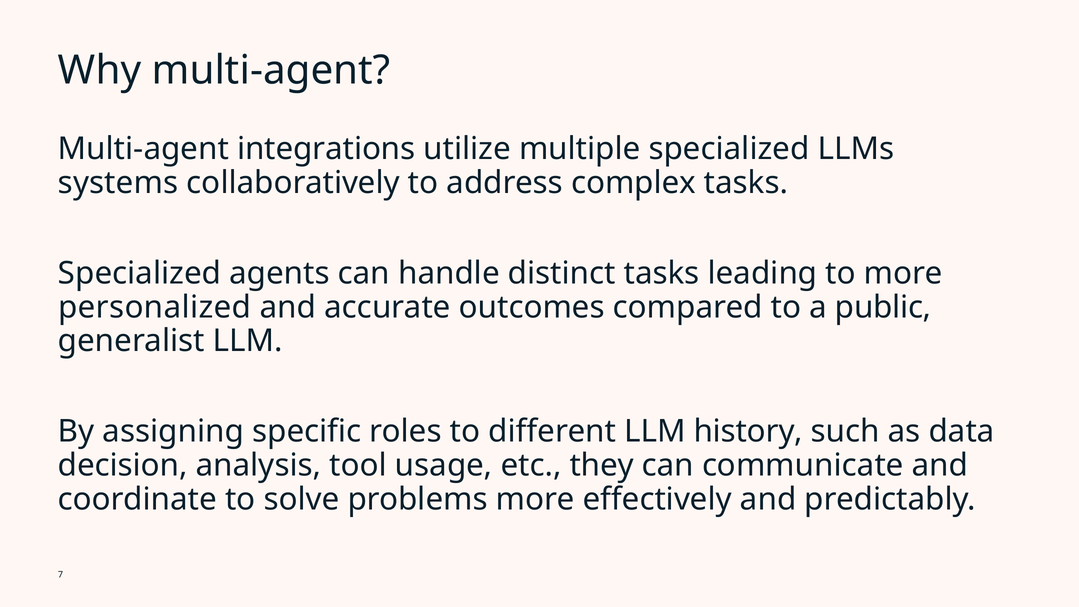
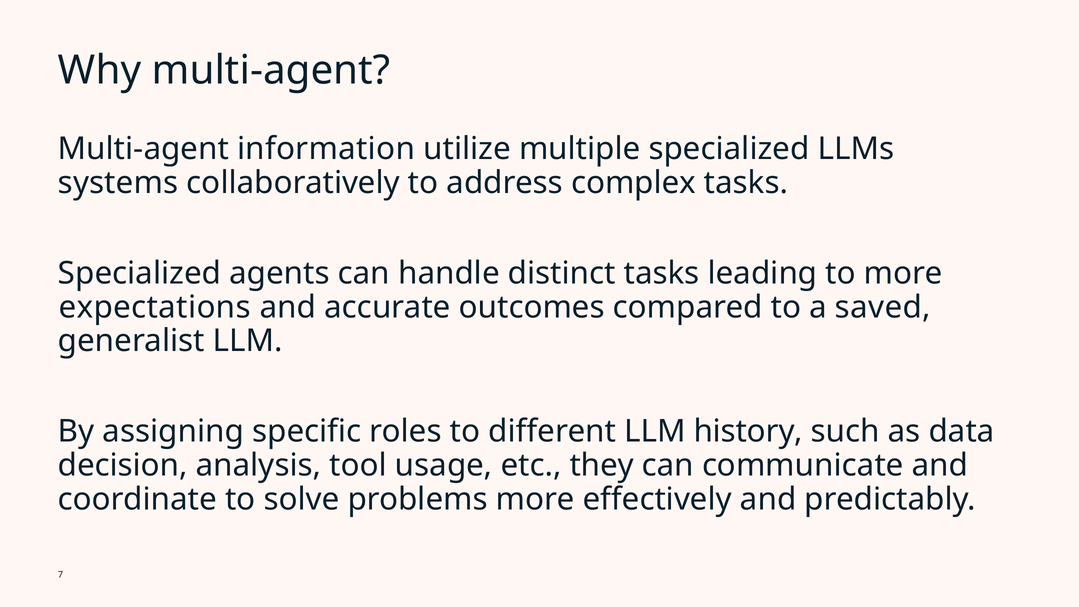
integrations: integrations -> information
personalized: personalized -> expectations
public: public -> saved
